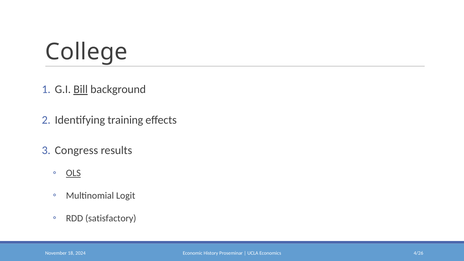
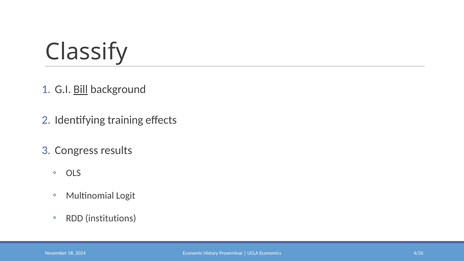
College: College -> Classify
OLS underline: present -> none
satisfactory: satisfactory -> institutions
